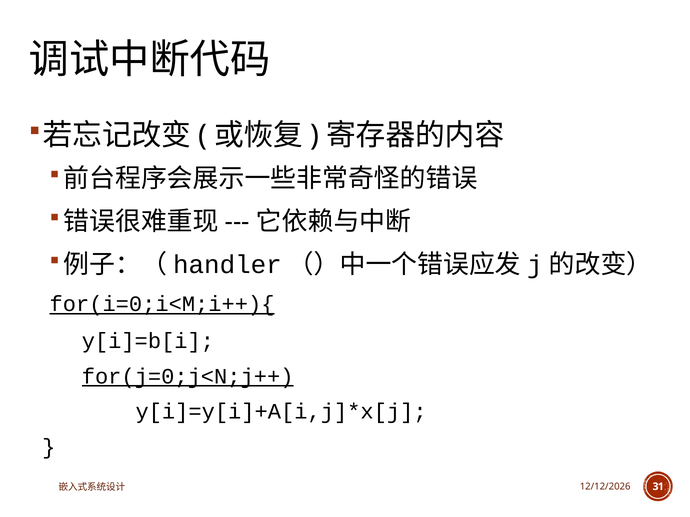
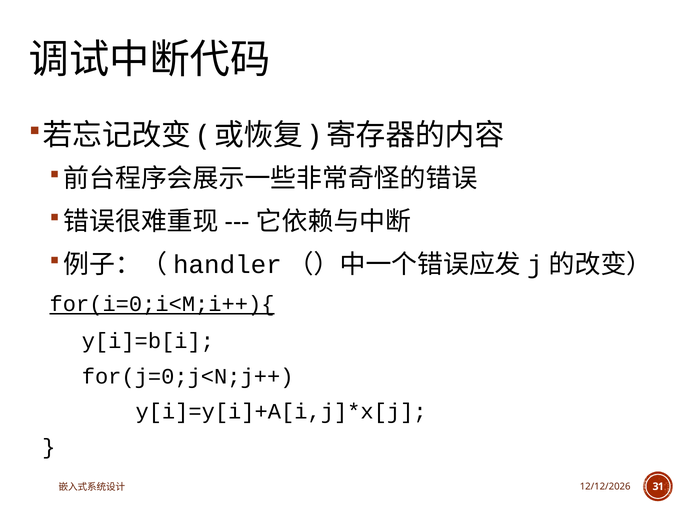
for(j=0;j<N;j++ underline: present -> none
